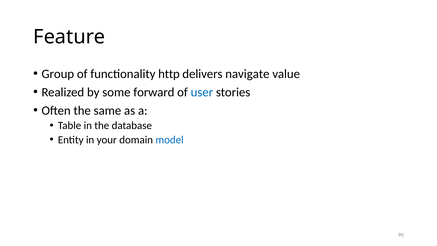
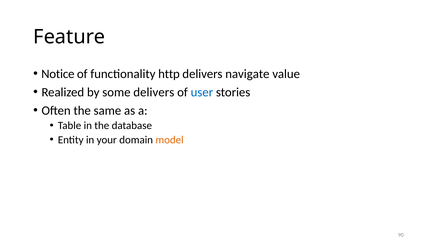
Group: Group -> Notice
some forward: forward -> delivers
model colour: blue -> orange
